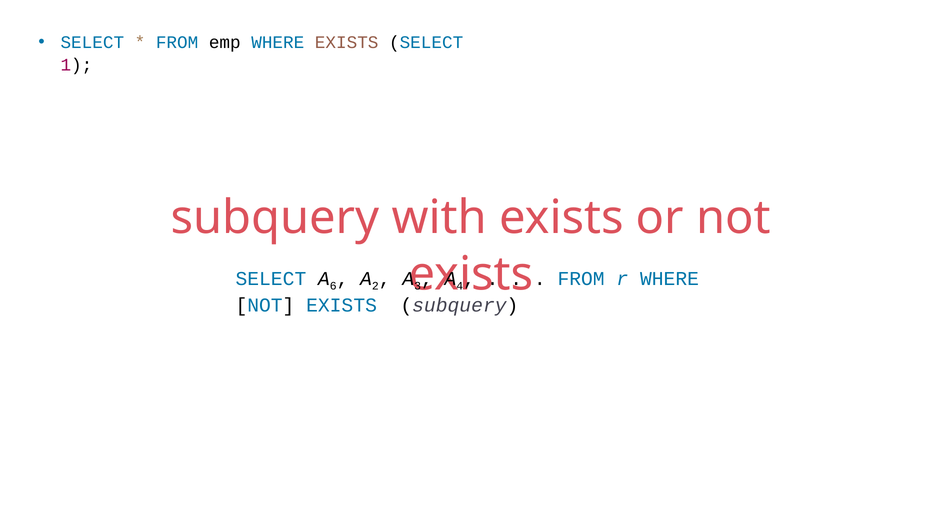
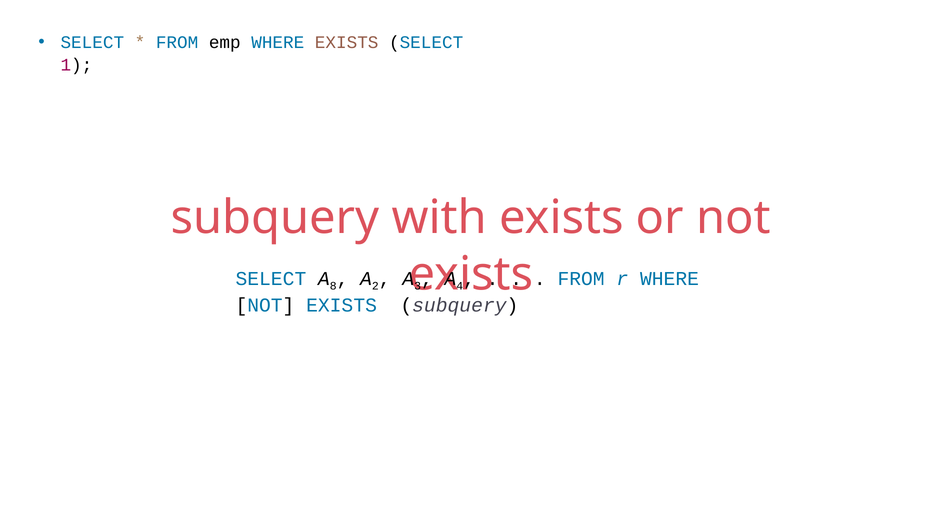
6: 6 -> 8
